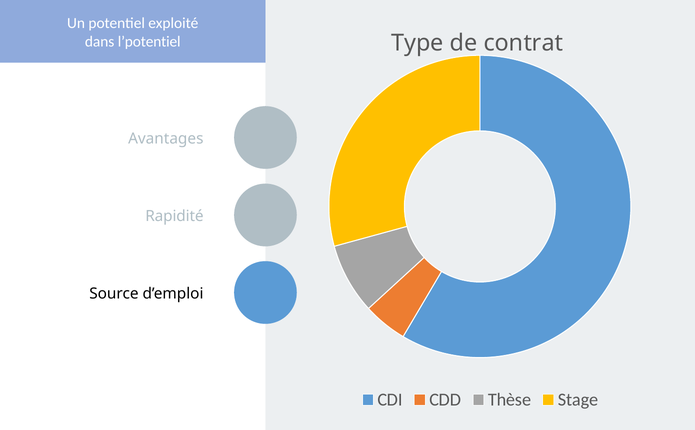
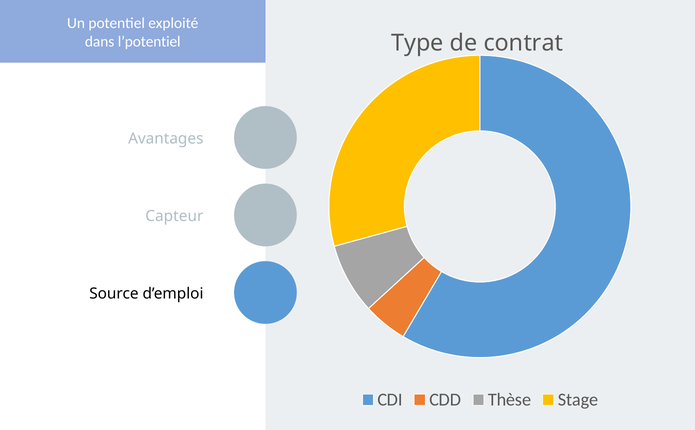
Rapidité: Rapidité -> Capteur
